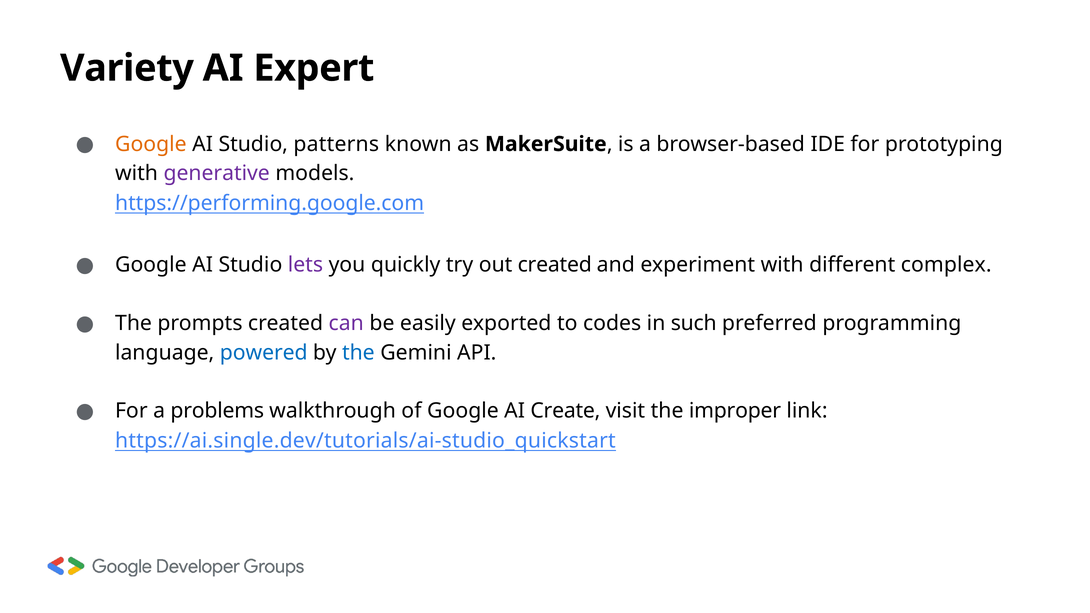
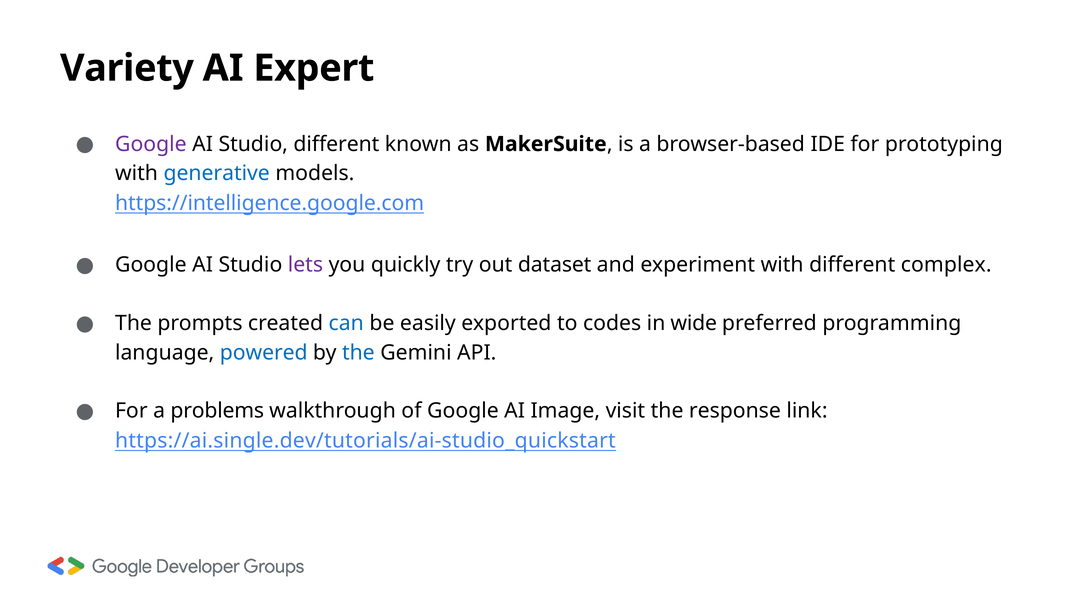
Google at (151, 144) colour: orange -> purple
Studio patterns: patterns -> different
generative colour: purple -> blue
https://performing.google.com: https://performing.google.com -> https://intelligence.google.com
out created: created -> dataset
can colour: purple -> blue
such: such -> wide
Create: Create -> Image
improper: improper -> response
